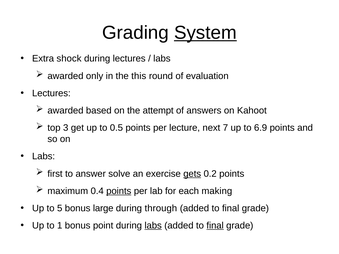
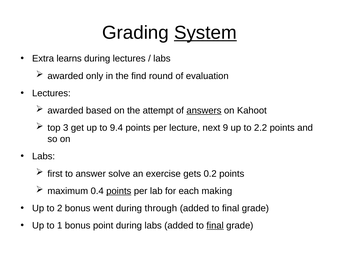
shock: shock -> learns
this: this -> find
answers underline: none -> present
0.5: 0.5 -> 9.4
7: 7 -> 9
6.9: 6.9 -> 2.2
gets underline: present -> none
5: 5 -> 2
large: large -> went
labs at (153, 226) underline: present -> none
